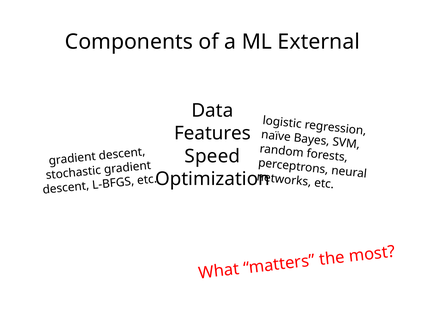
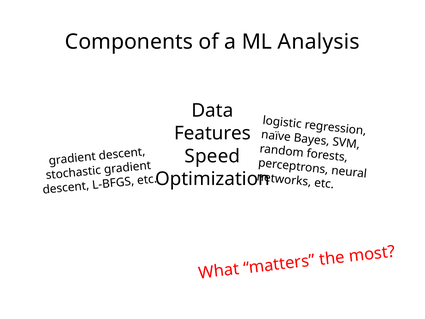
External: External -> Analysis
